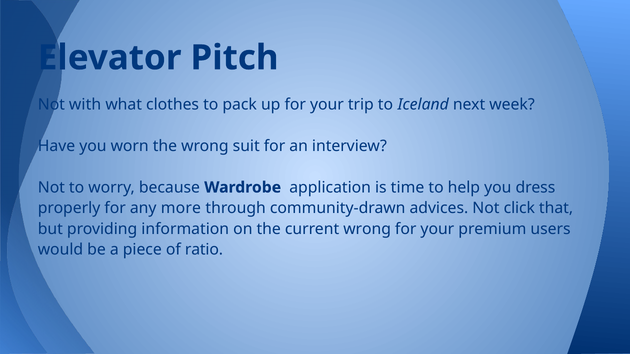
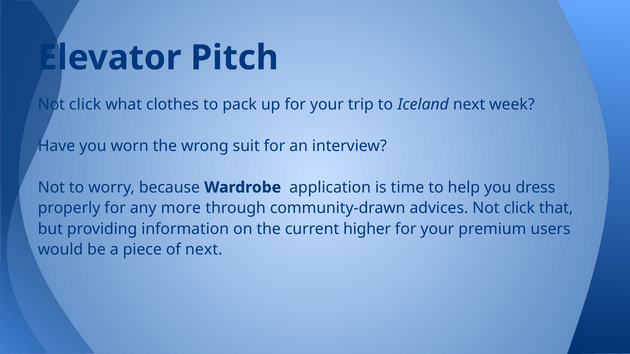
with at (85, 104): with -> click
current wrong: wrong -> higher
of ratio: ratio -> next
